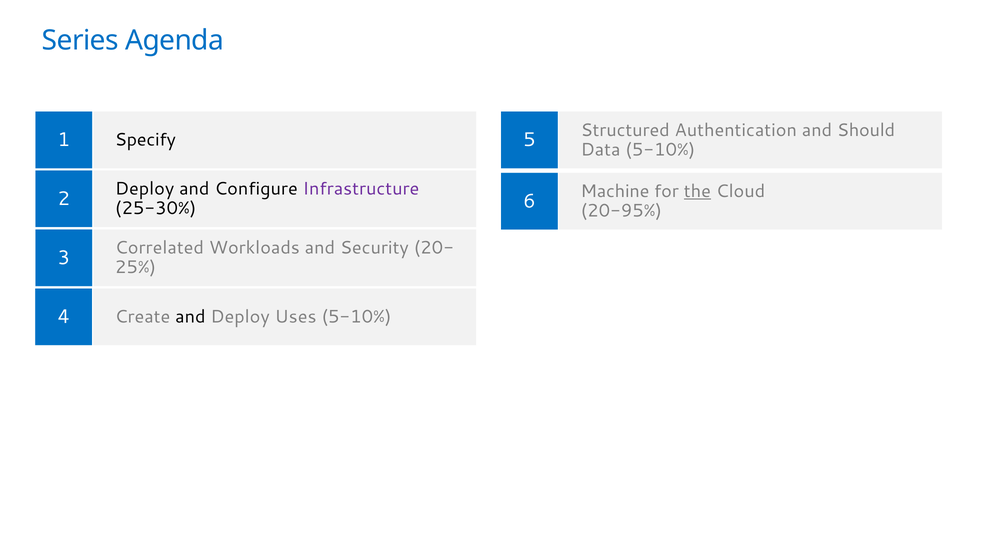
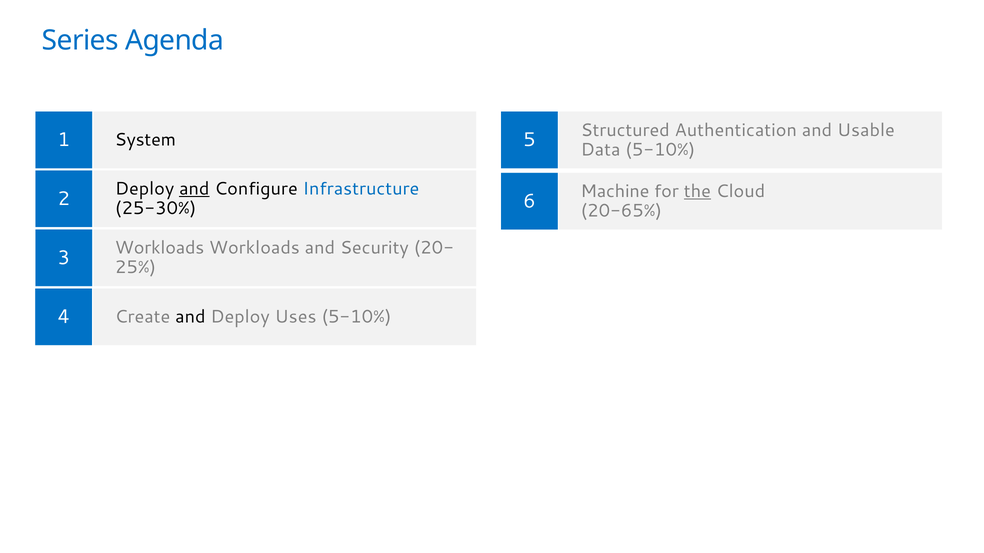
Should: Should -> Usable
Specify: Specify -> System
and at (194, 189) underline: none -> present
Infrastructure colour: purple -> blue
20-95%: 20-95% -> 20-65%
Correlated at (159, 248): Correlated -> Workloads
